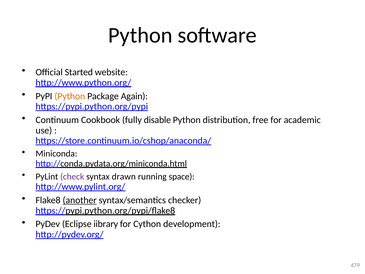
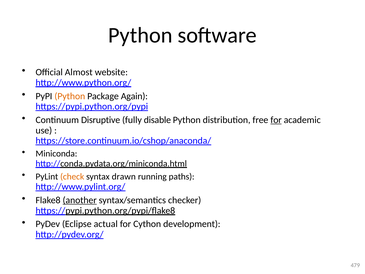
Started: Started -> Almost
Cookbook: Cookbook -> Disruptive
for at (276, 120) underline: none -> present
check colour: purple -> orange
space: space -> paths
iibrary: iibrary -> actual
